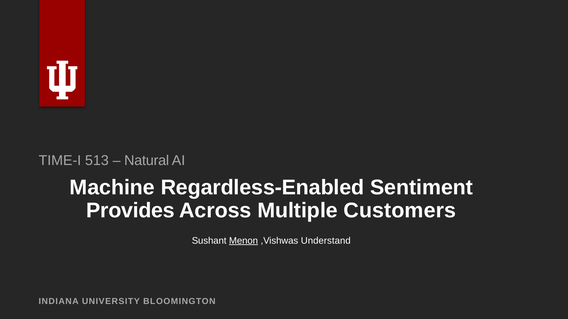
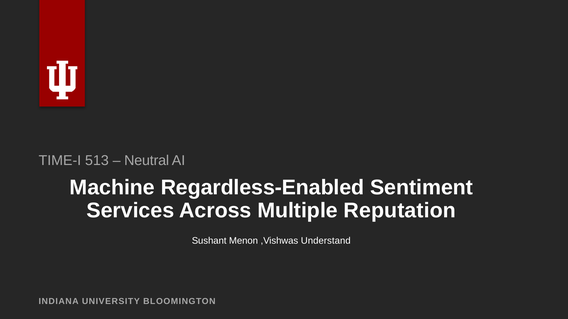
Natural: Natural -> Neutral
Provides: Provides -> Services
Customers: Customers -> Reputation
Menon underline: present -> none
